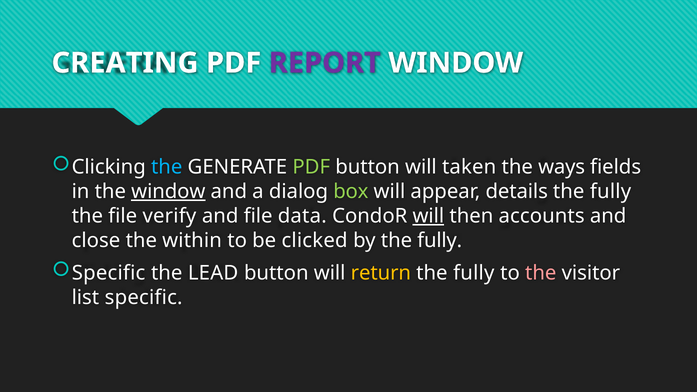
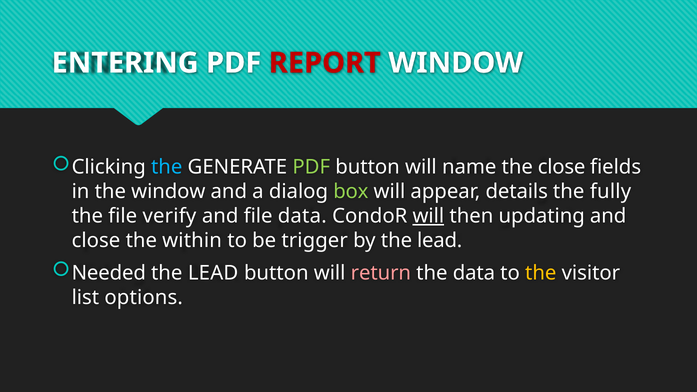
CREATING: CREATING -> ENTERING
REPORT colour: purple -> red
taken: taken -> name
the ways: ways -> close
window at (168, 192) underline: present -> none
accounts: accounts -> updating
clicked: clicked -> trigger
by the fully: fully -> lead
Specific at (109, 273): Specific -> Needed
return colour: yellow -> pink
fully at (474, 273): fully -> data
the at (541, 273) colour: pink -> yellow
list specific: specific -> options
